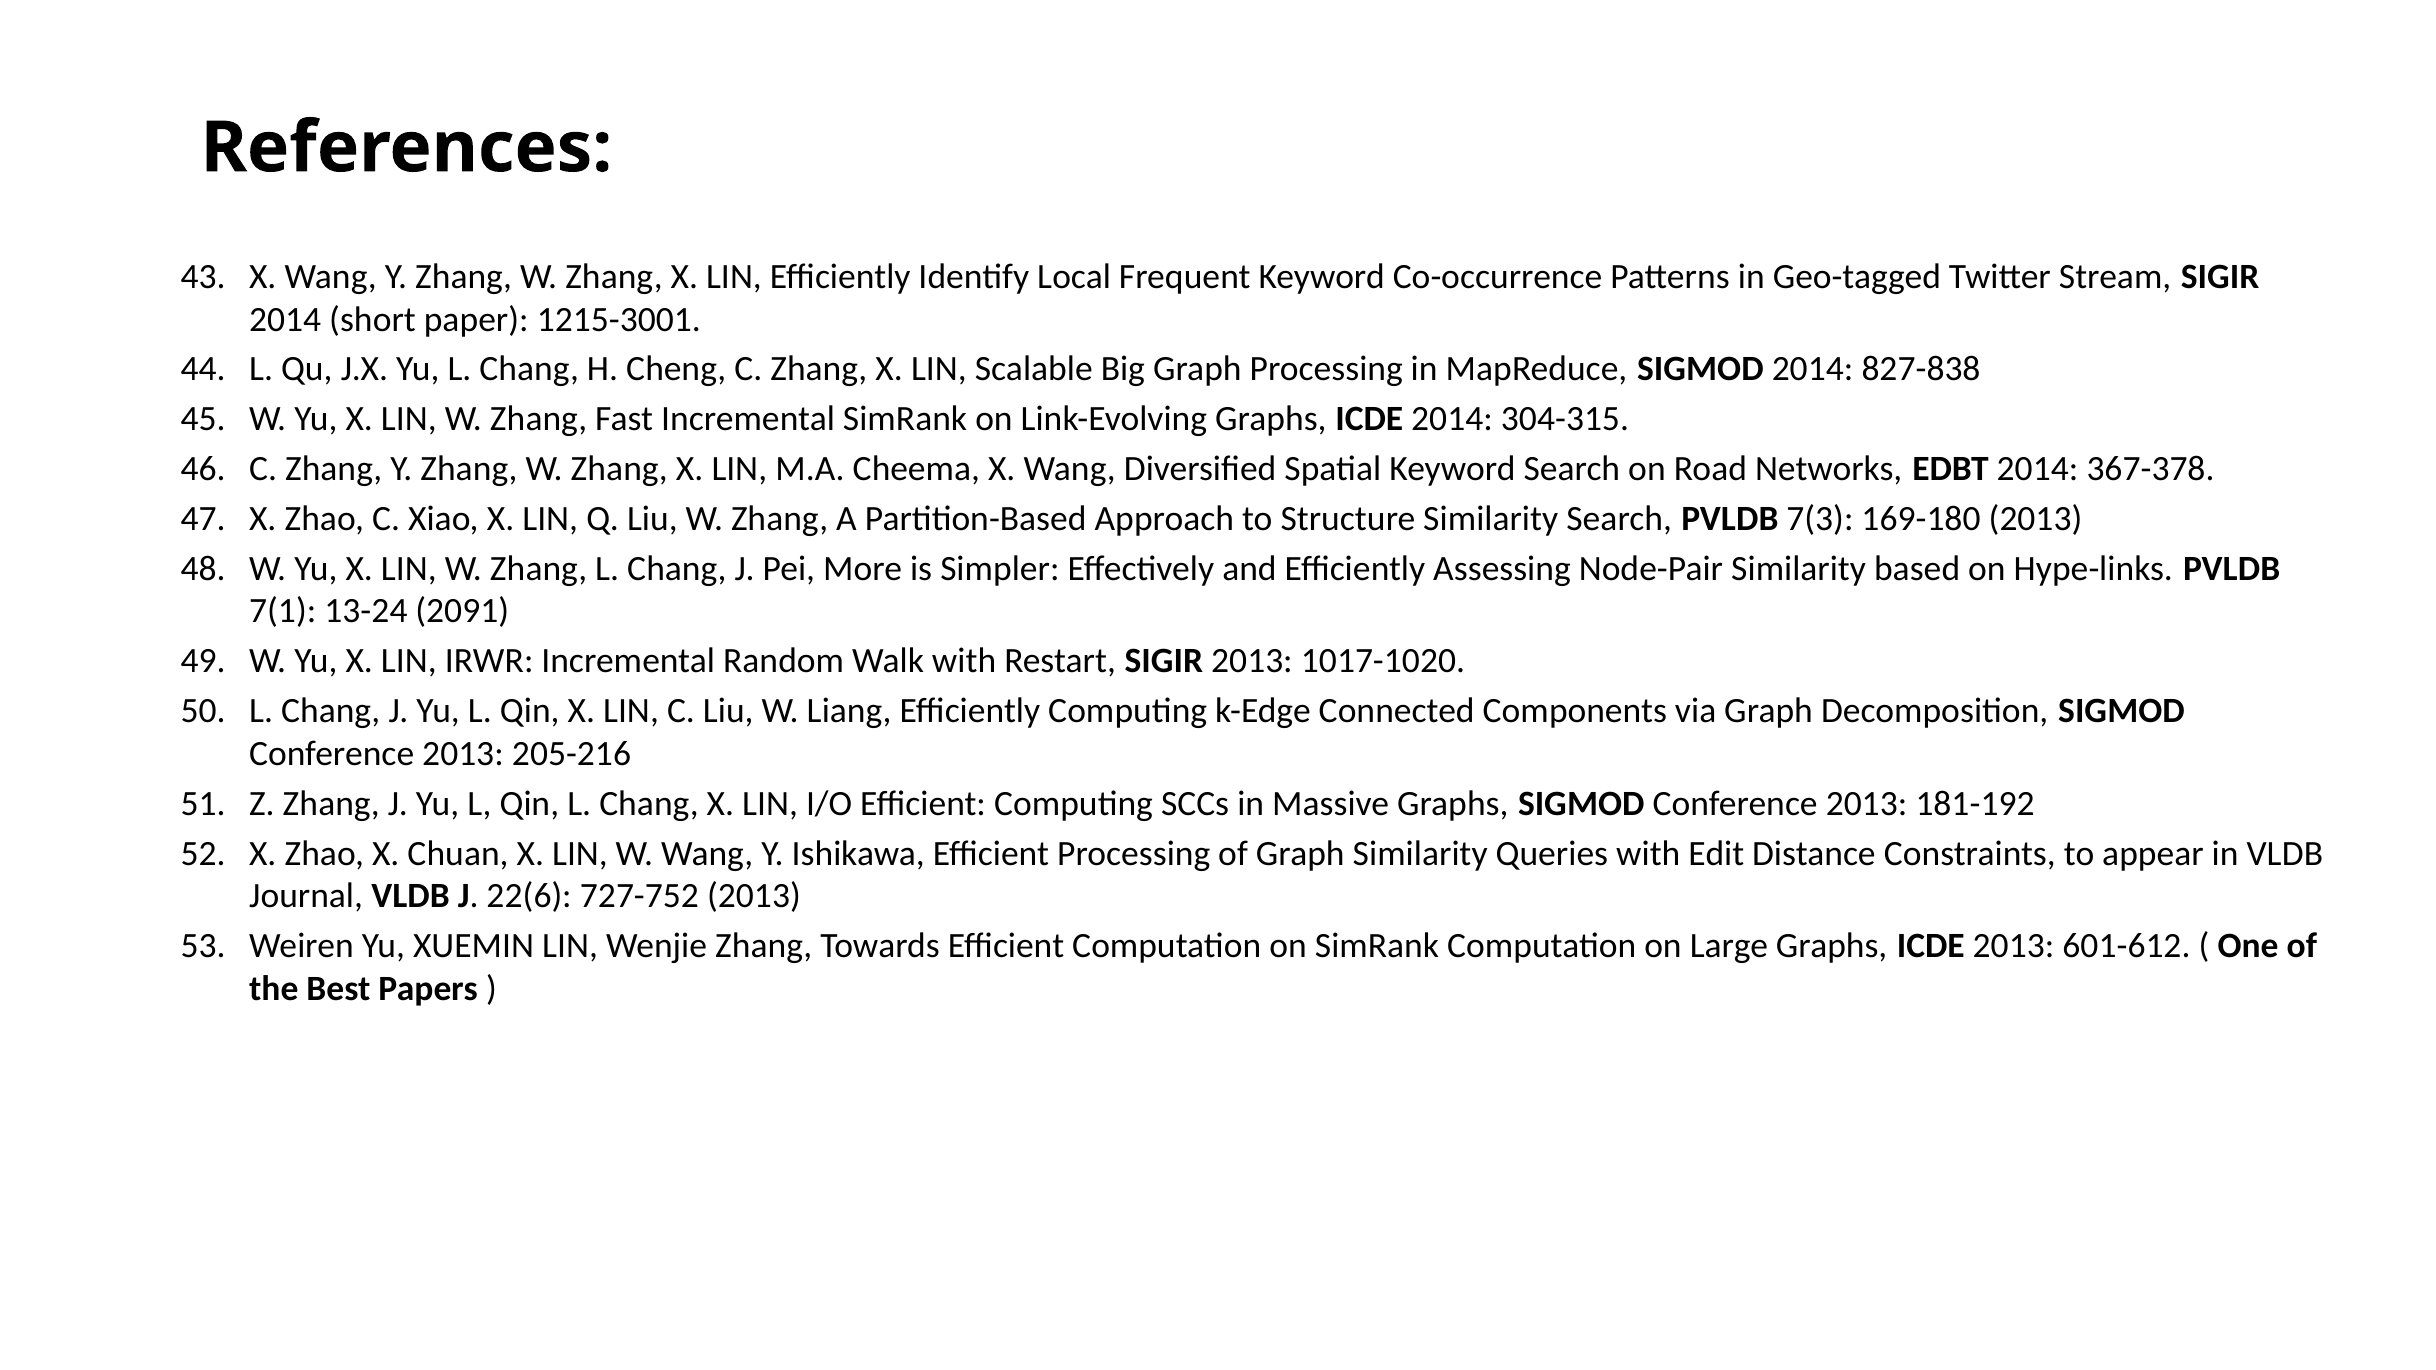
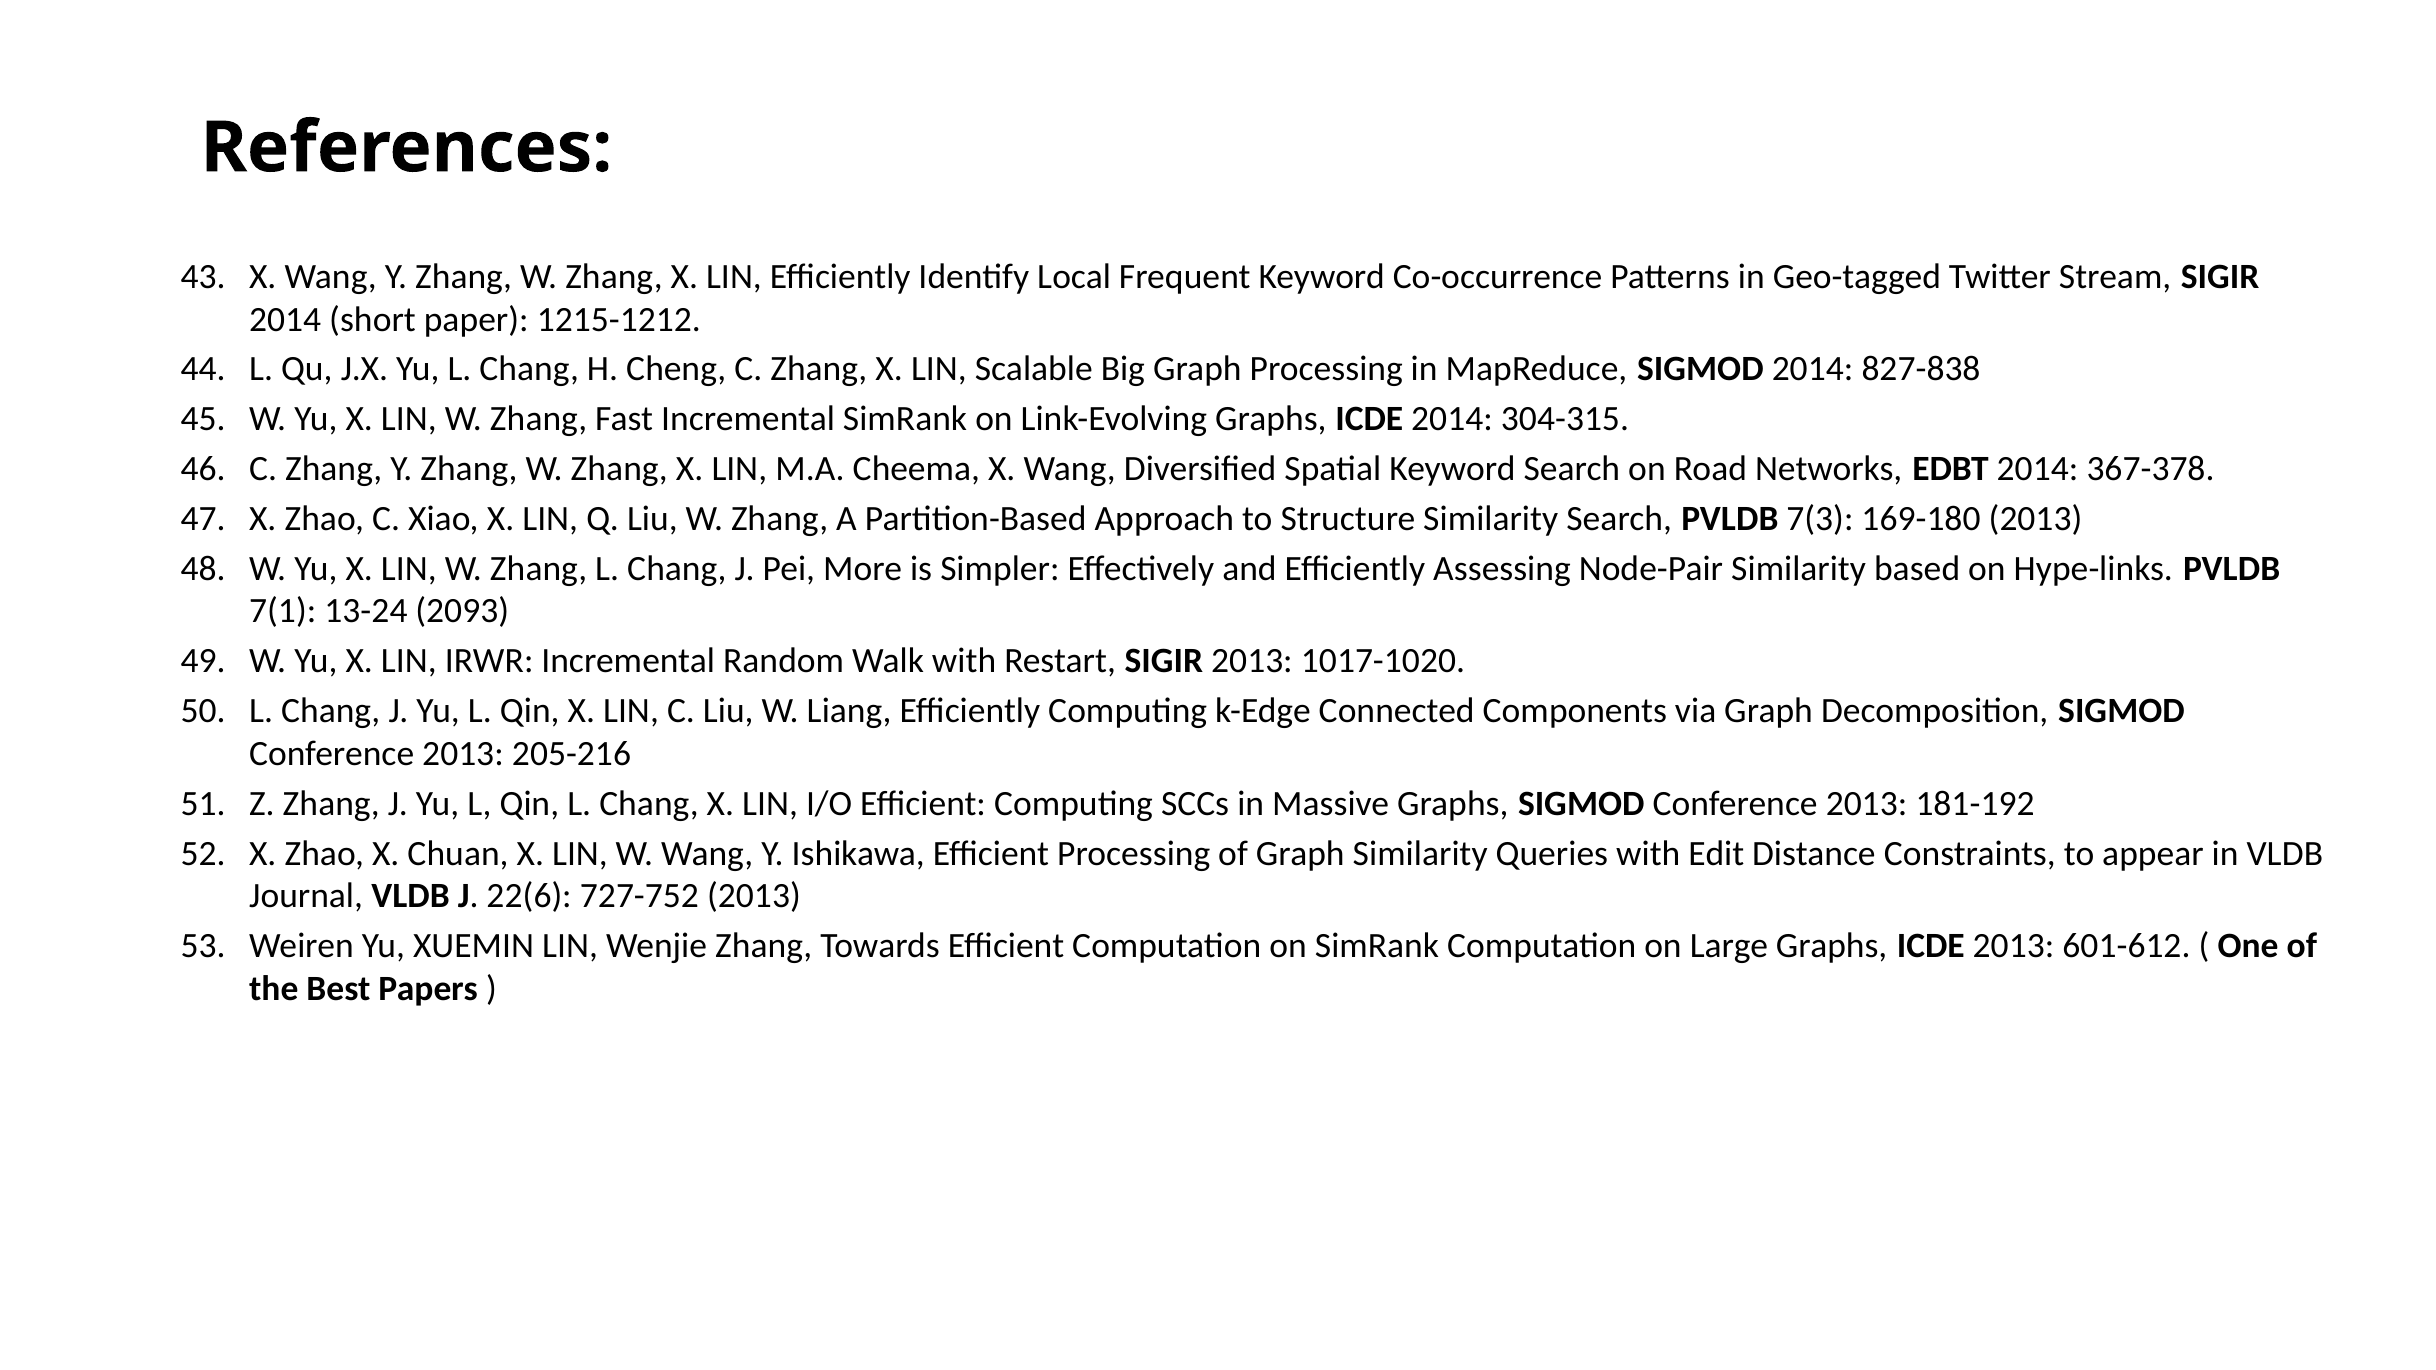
1215-3001: 1215-3001 -> 1215-1212
2091: 2091 -> 2093
